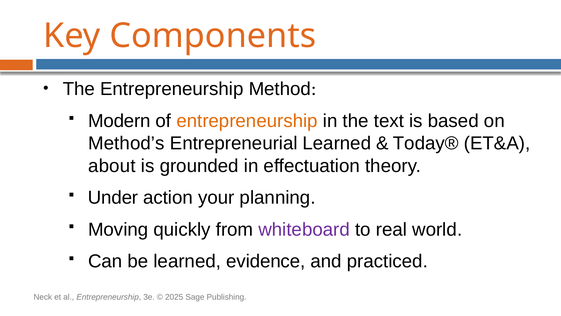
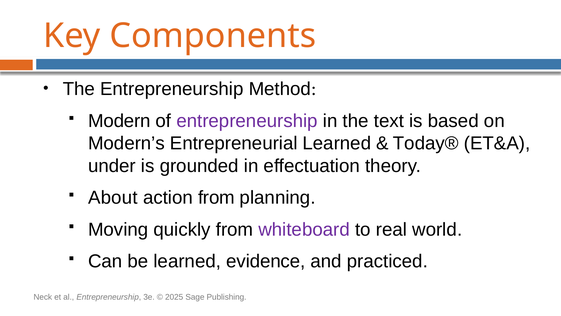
entrepreneurship at (247, 121) colour: orange -> purple
Method’s: Method’s -> Modern’s
about: about -> under
Under: Under -> About
action your: your -> from
